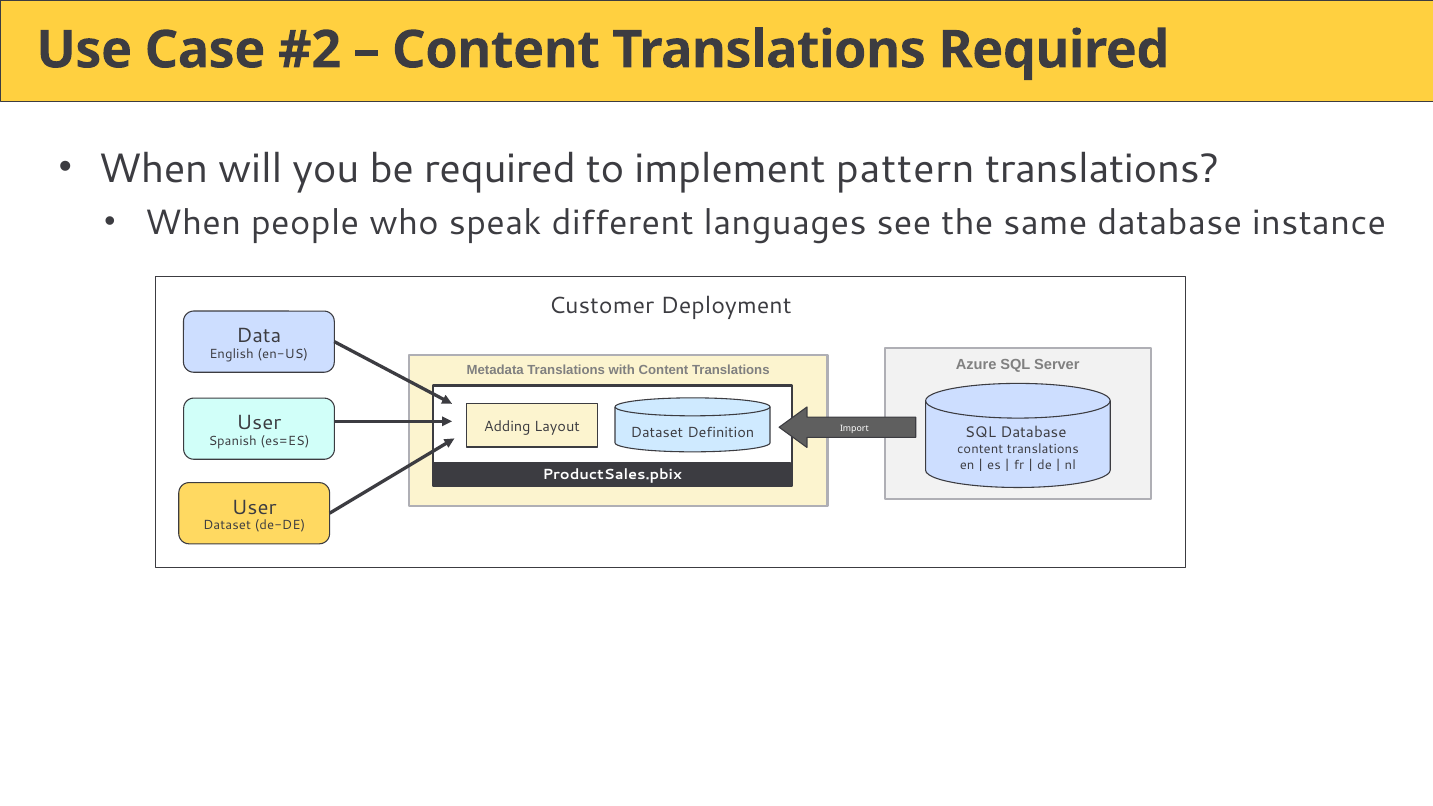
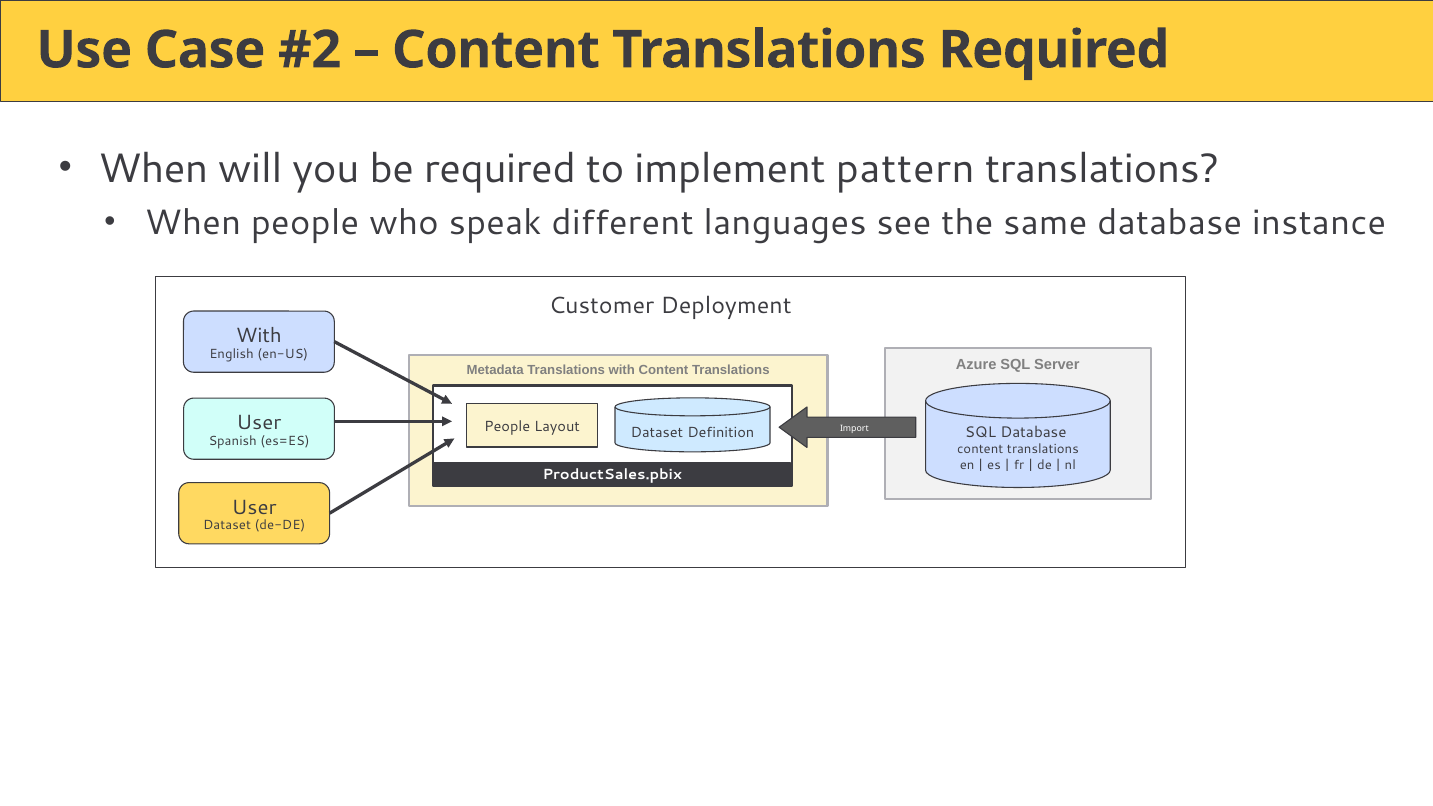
Data at (259, 336): Data -> With
Adding at (507, 426): Adding -> People
